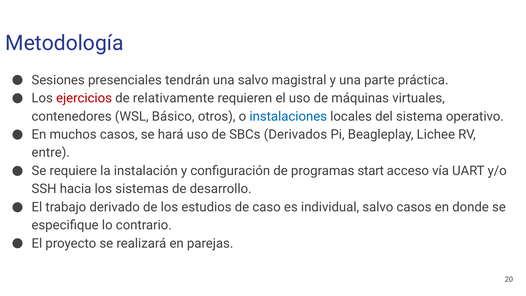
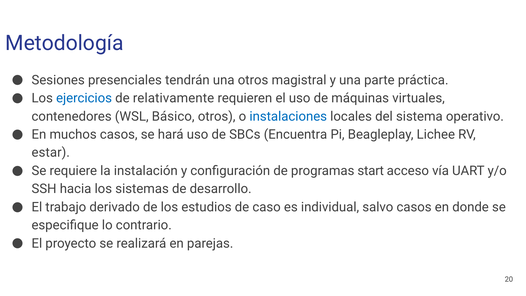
una salvo: salvo -> otros
ejercicios colour: red -> blue
Derivados: Derivados -> Encuentra
entre: entre -> estar
